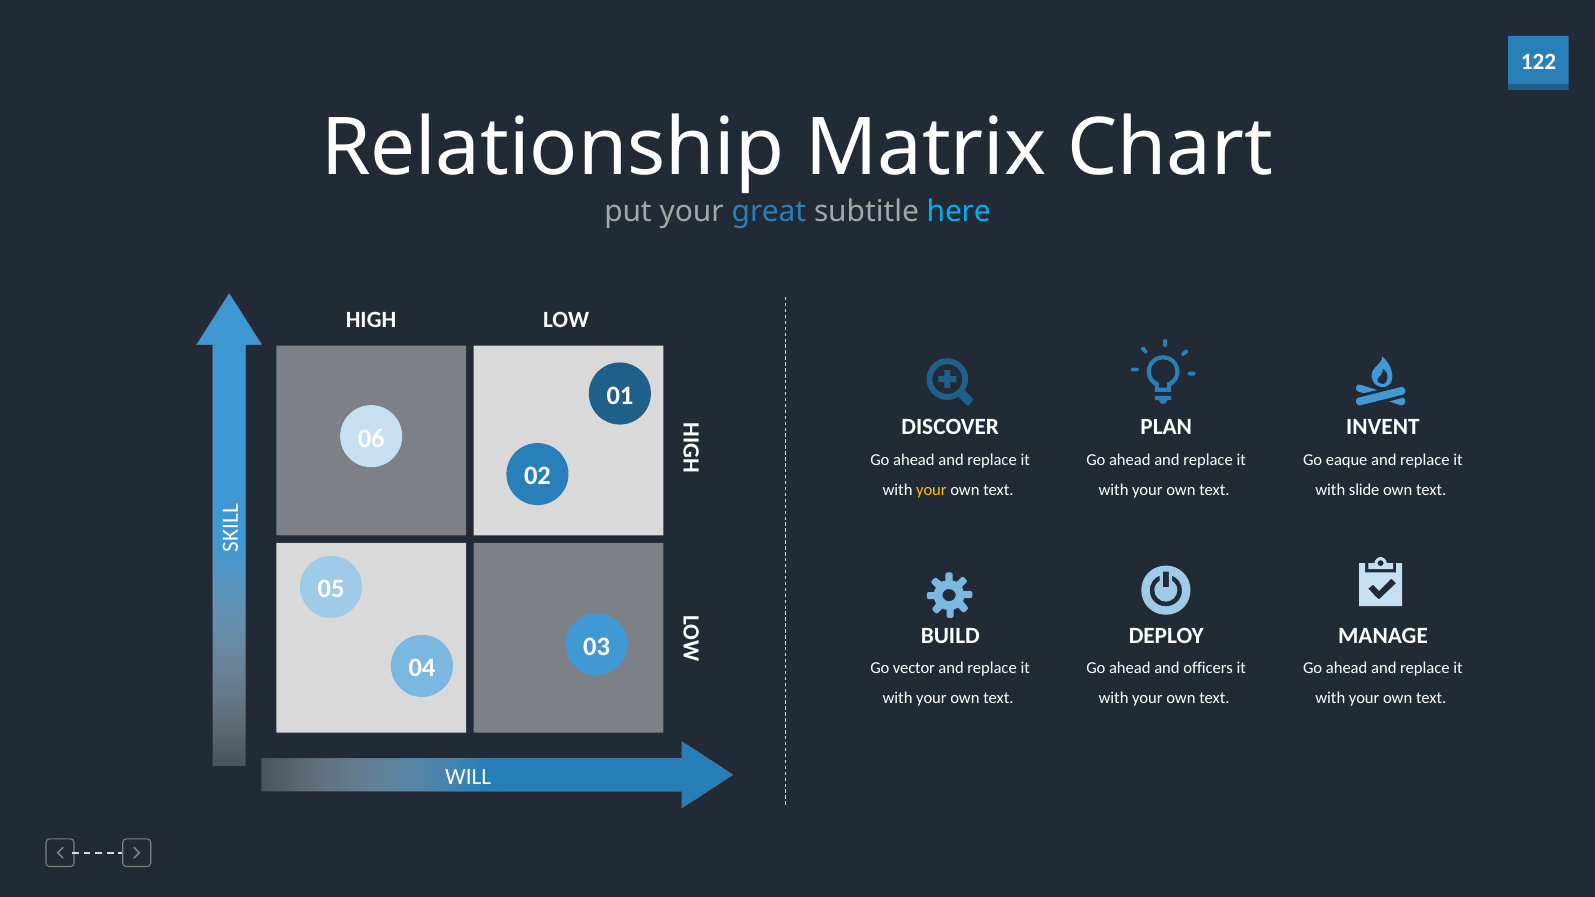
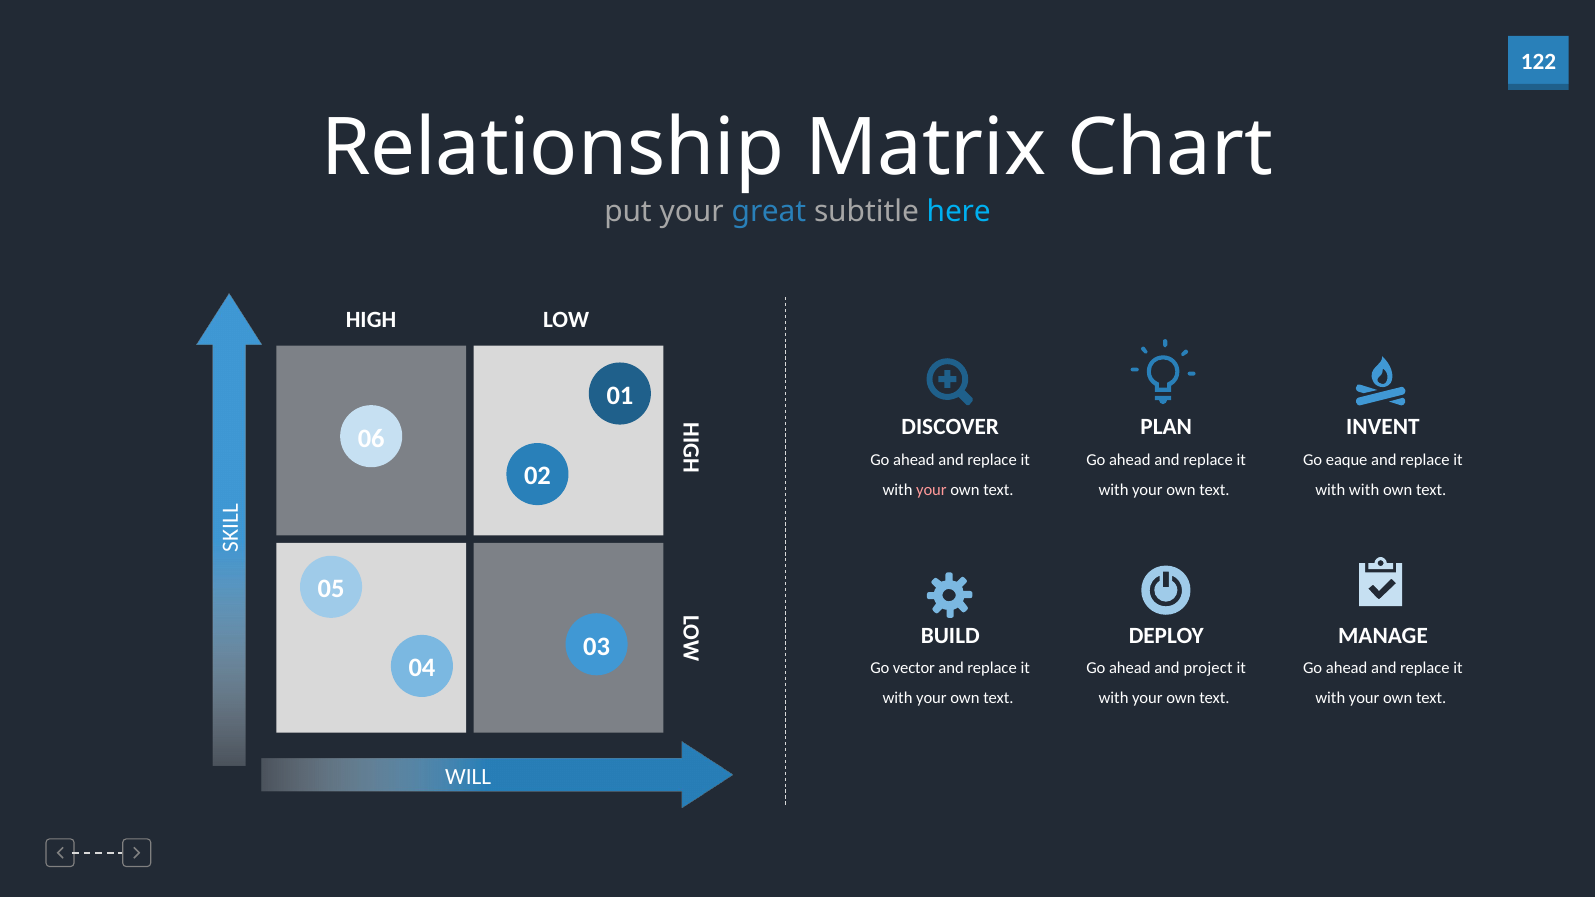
your at (931, 490) colour: yellow -> pink
with slide: slide -> with
officers: officers -> project
